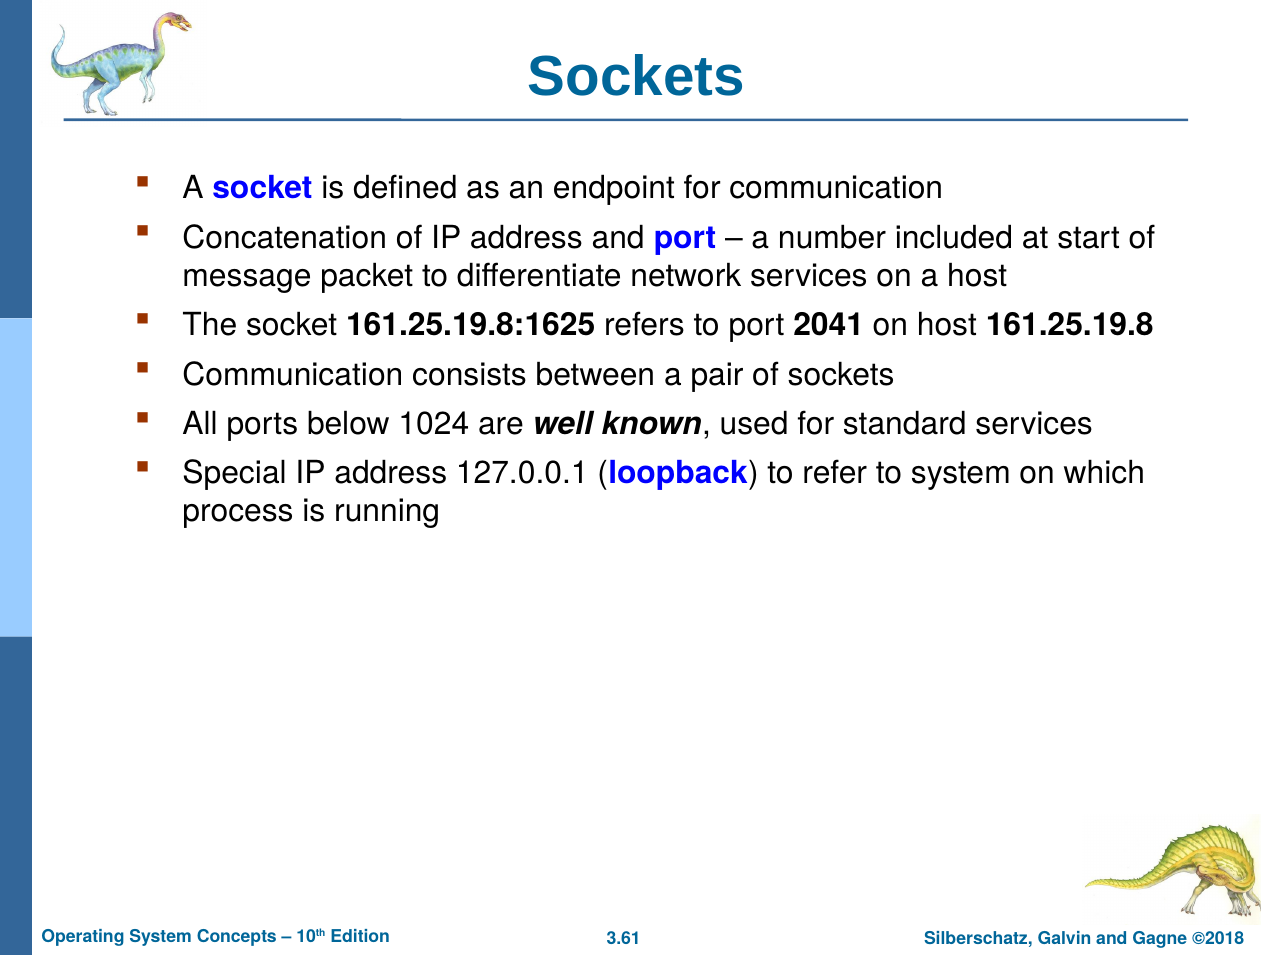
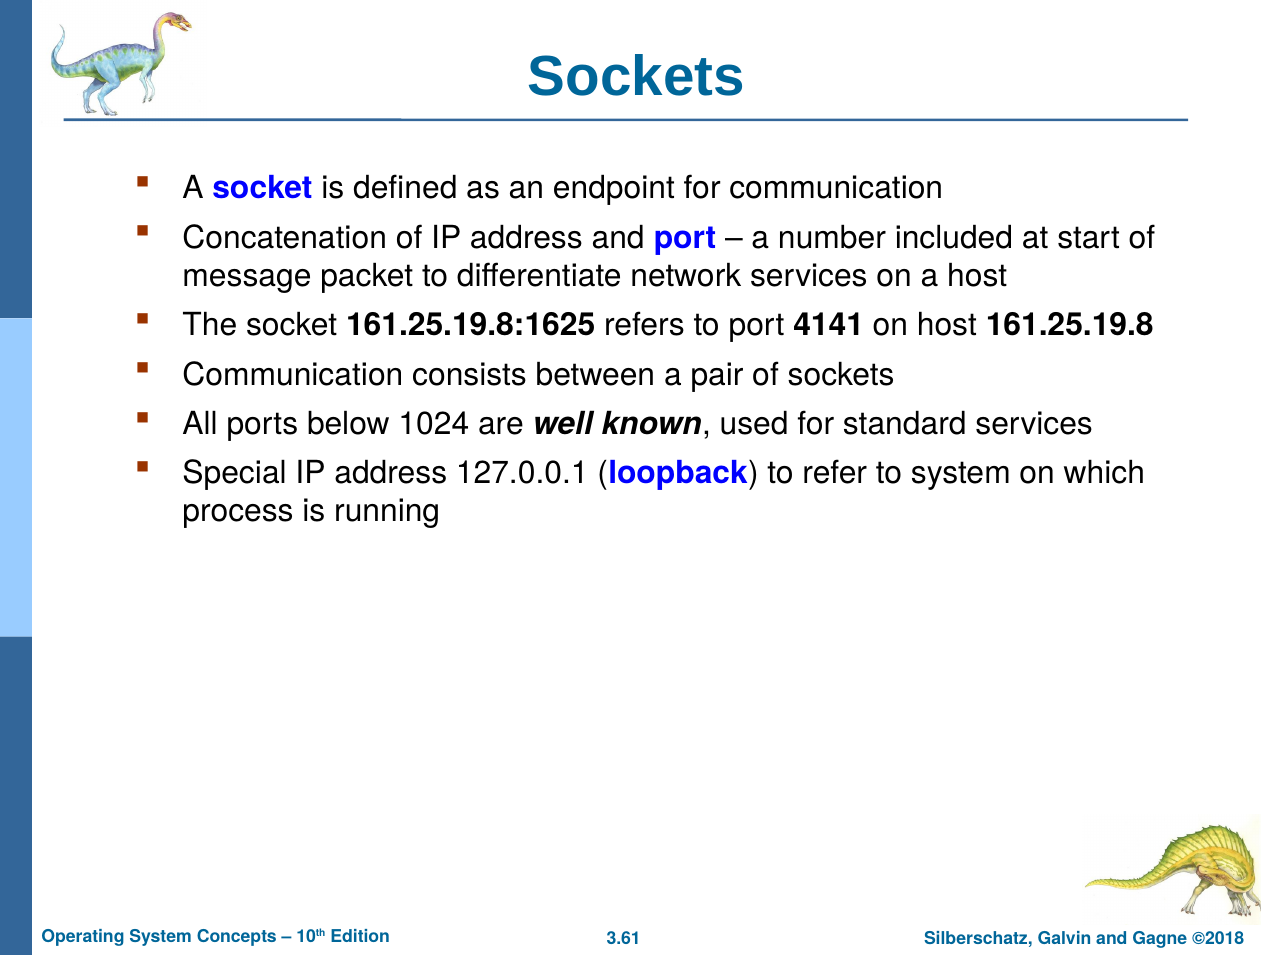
2041: 2041 -> 4141
